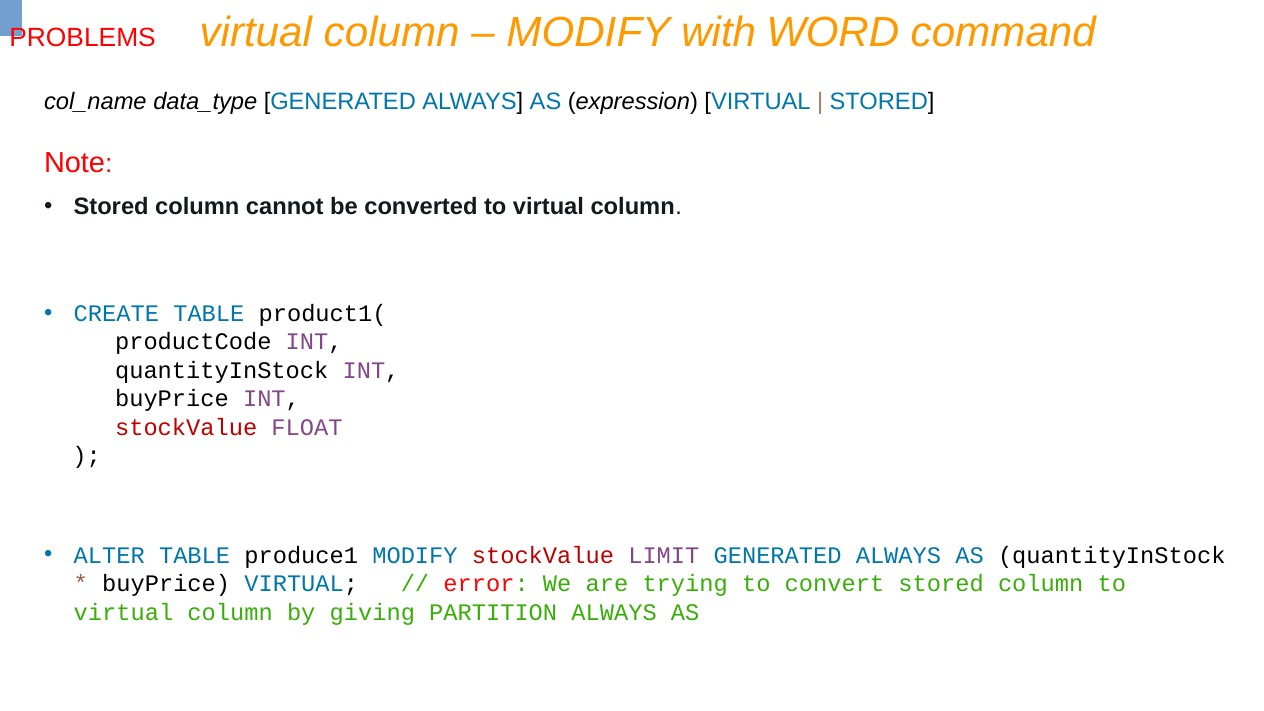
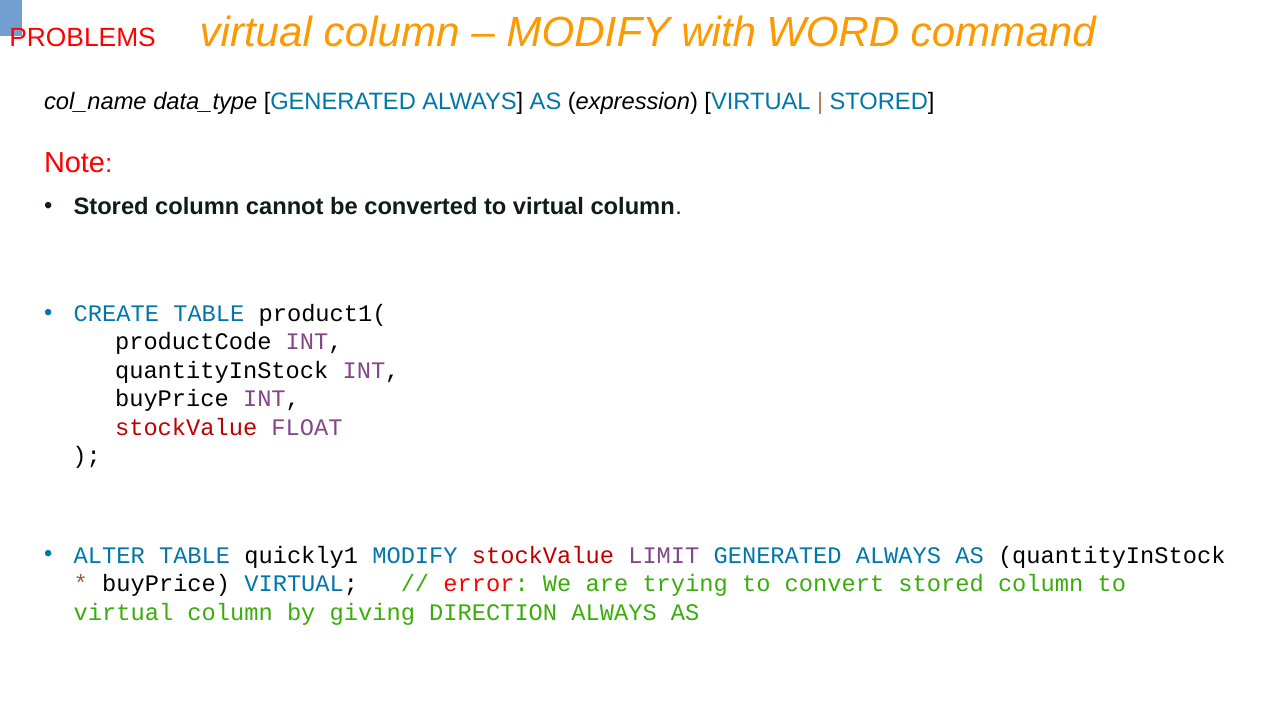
produce1: produce1 -> quickly1
PARTITION: PARTITION -> DIRECTION
